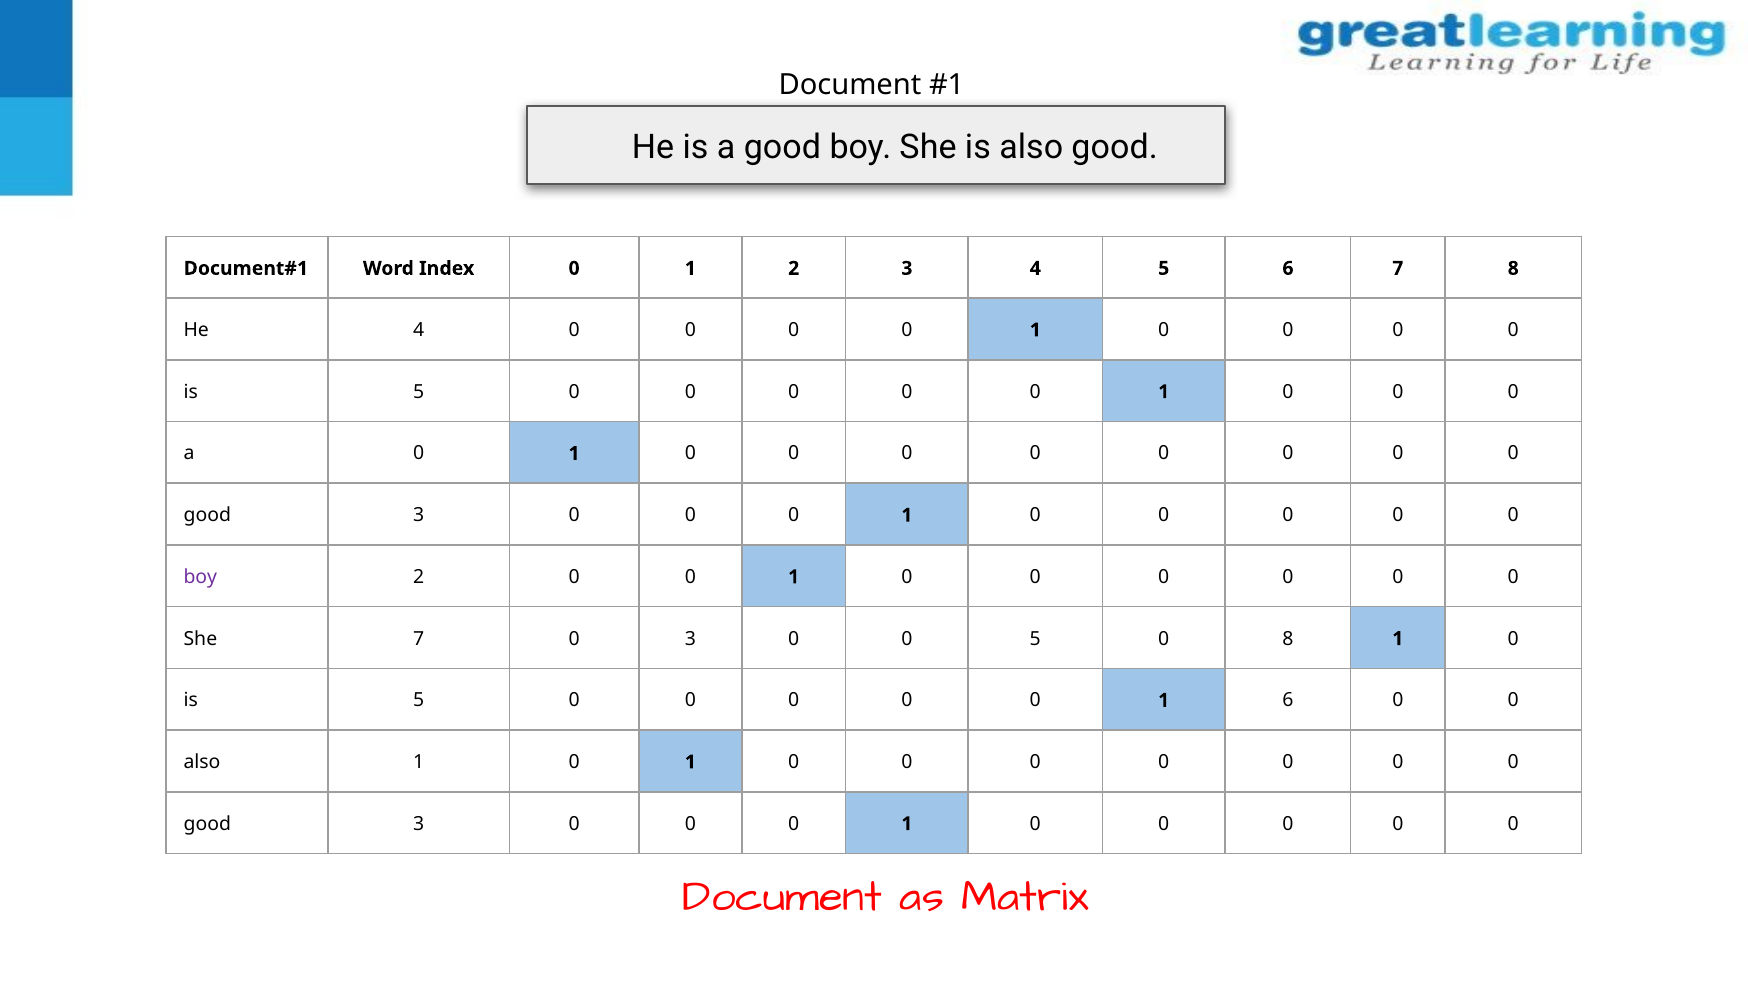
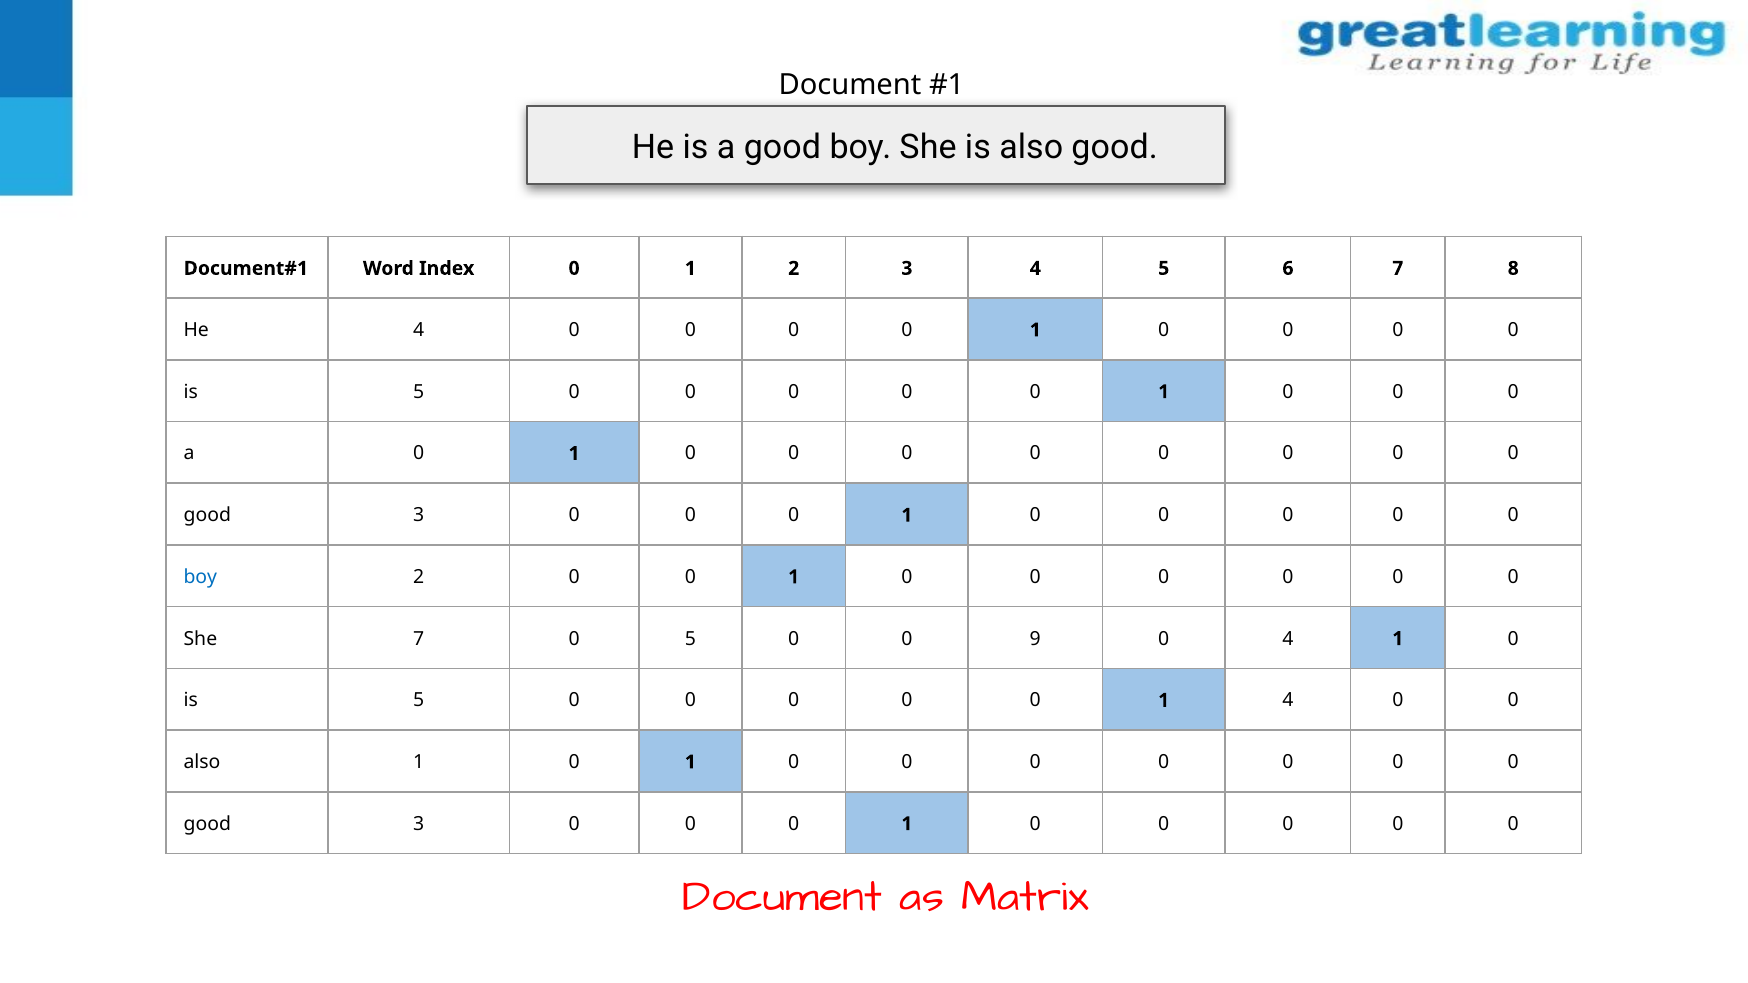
boy at (200, 577) colour: purple -> blue
0 3: 3 -> 5
0 5: 5 -> 9
0 8: 8 -> 4
1 6: 6 -> 4
